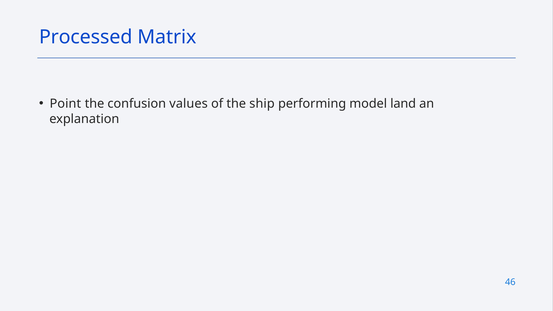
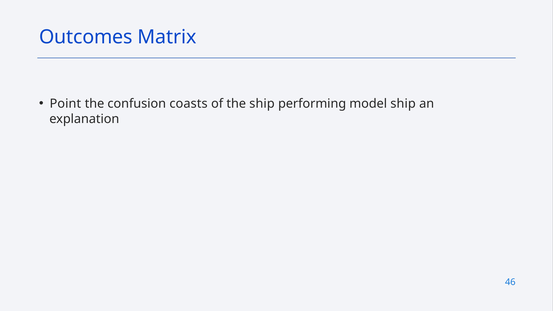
Processed: Processed -> Outcomes
values: values -> coasts
model land: land -> ship
